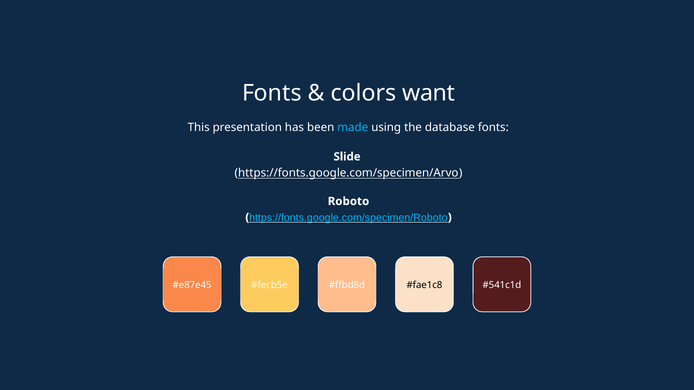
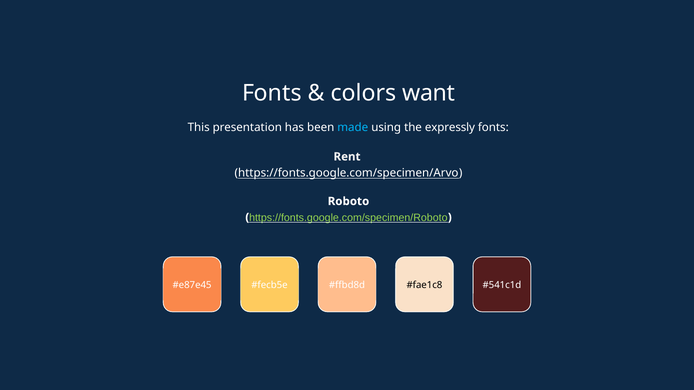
database: database -> expressly
Slide: Slide -> Rent
https://fonts.google.com/specimen/Roboto colour: light blue -> light green
